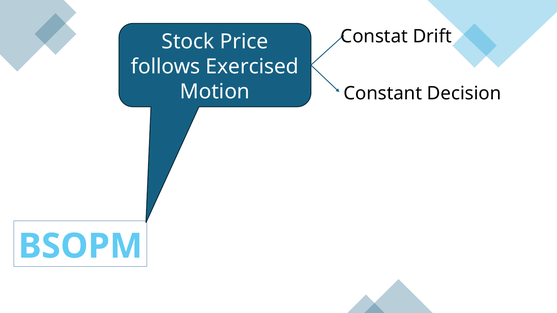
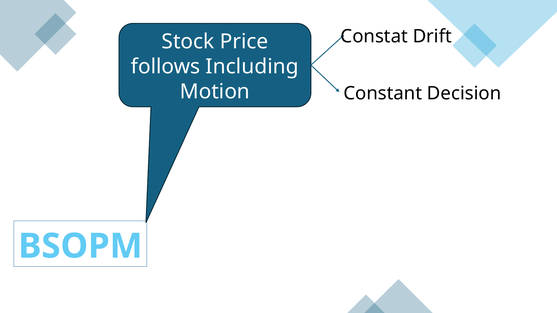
Exercised: Exercised -> Including
